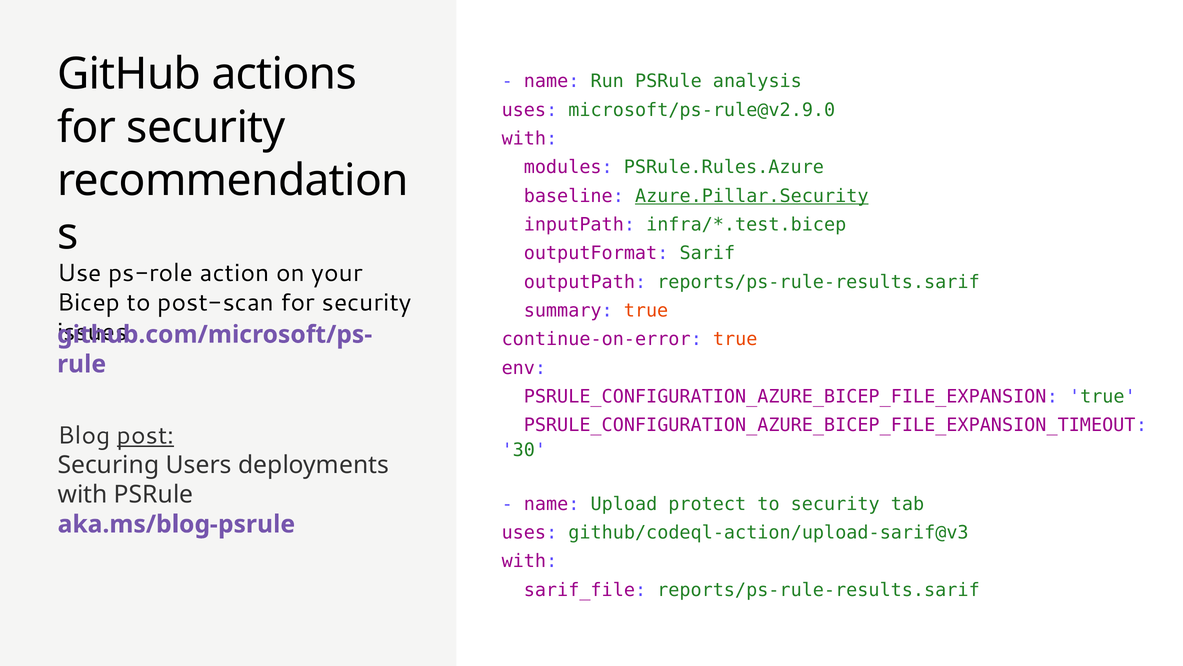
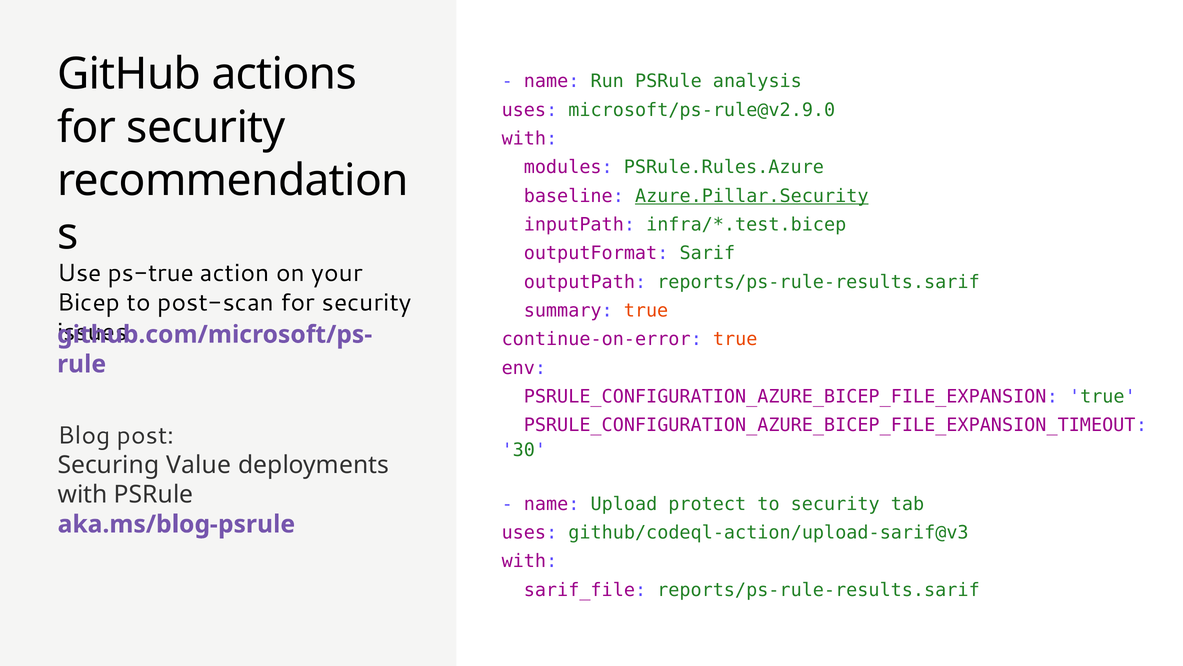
ps-role: ps-role -> ps-true
post underline: present -> none
Users: Users -> Value
